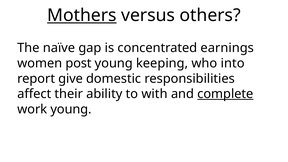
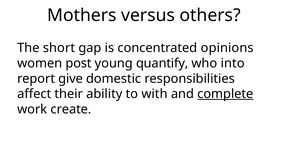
Mothers underline: present -> none
naïve: naïve -> short
earnings: earnings -> opinions
keeping: keeping -> quantify
work young: young -> create
